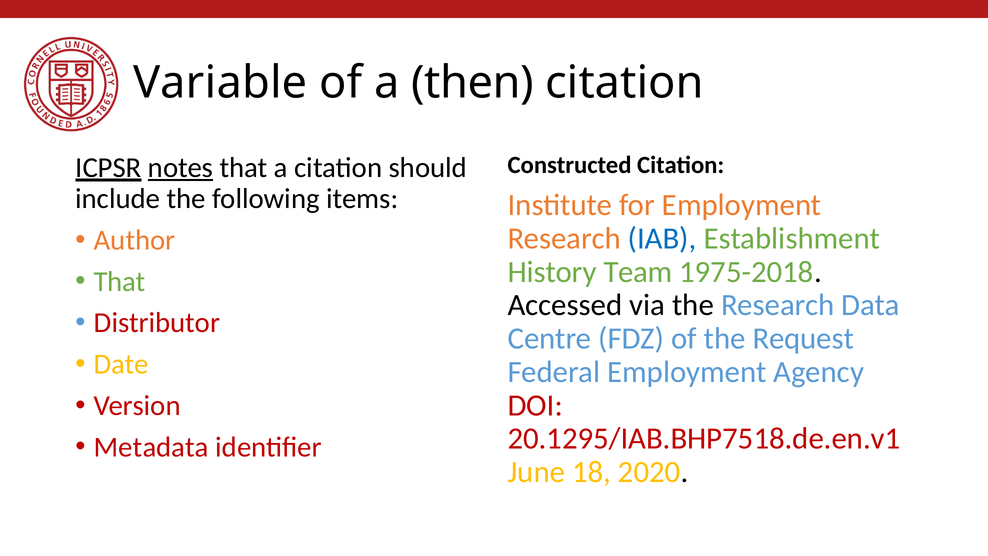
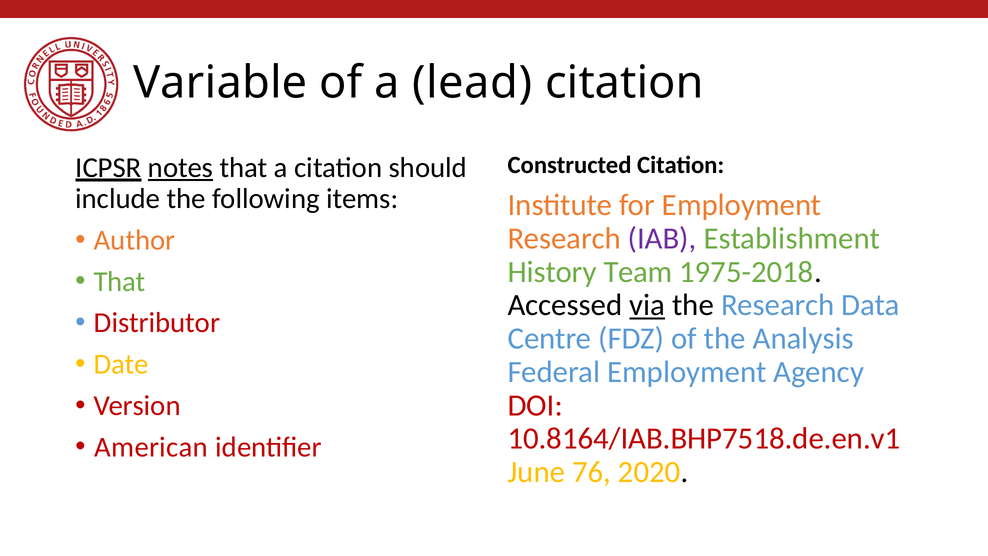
then: then -> lead
IAB colour: blue -> purple
via underline: none -> present
Request: Request -> Analysis
20.1295/IAB.BHP7518.de.en.v1: 20.1295/IAB.BHP7518.de.en.v1 -> 10.8164/IAB.BHP7518.de.en.v1
Metadata: Metadata -> American
18: 18 -> 76
